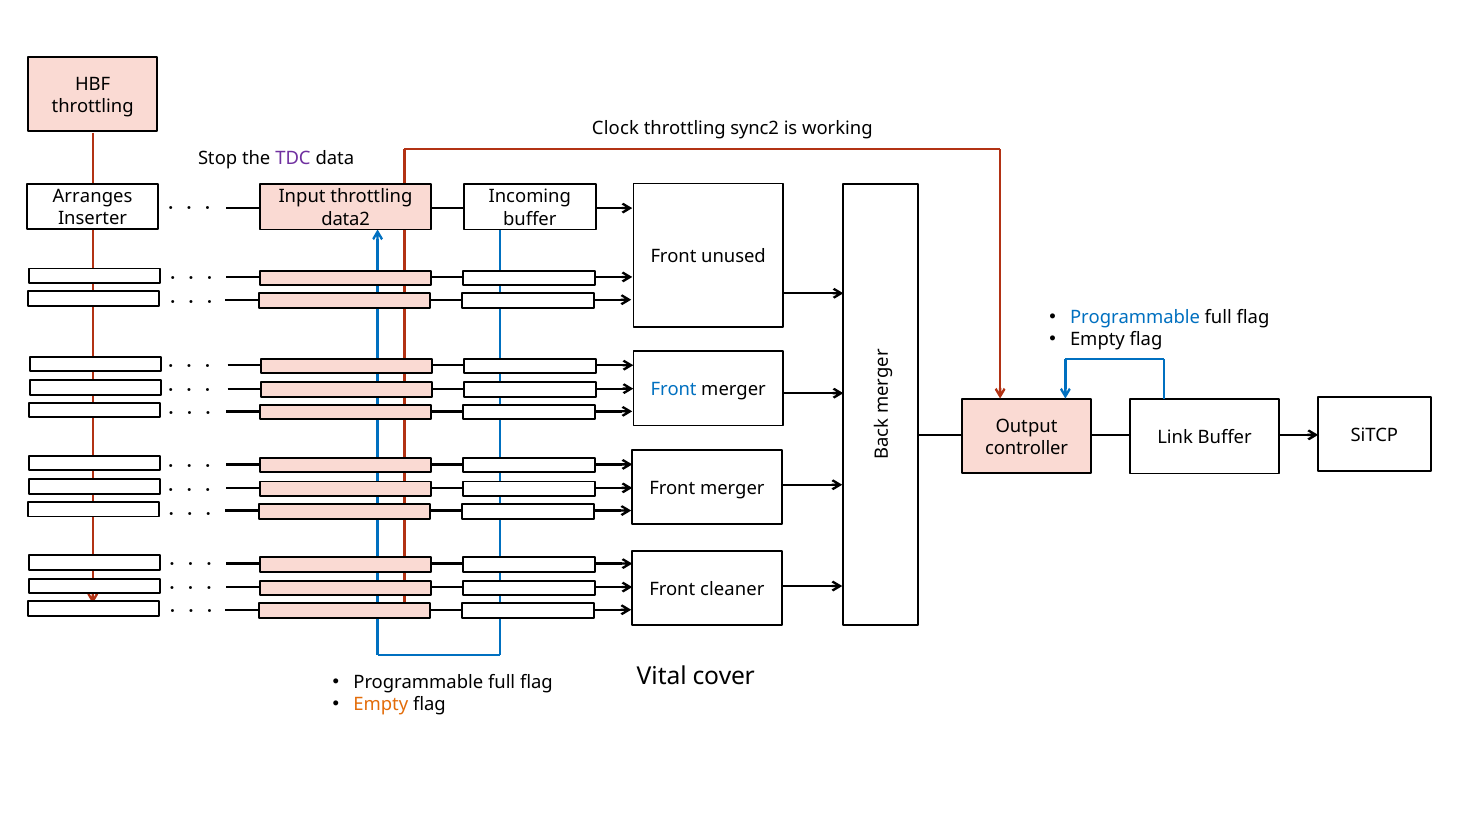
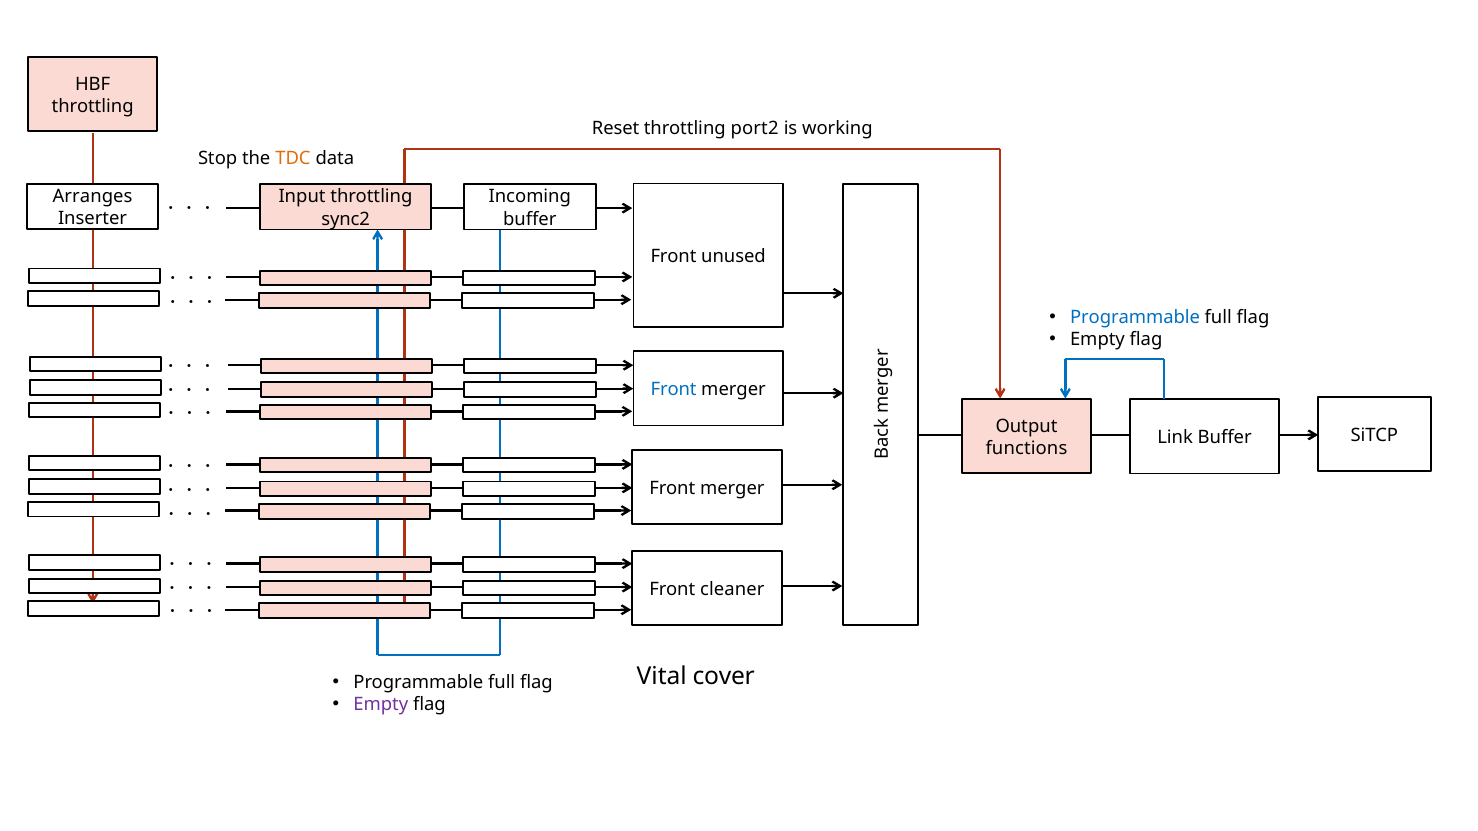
Clock: Clock -> Reset
sync2: sync2 -> port2
TDC colour: purple -> orange
data2: data2 -> sync2
controller: controller -> functions
Empty at (381, 705) colour: orange -> purple
